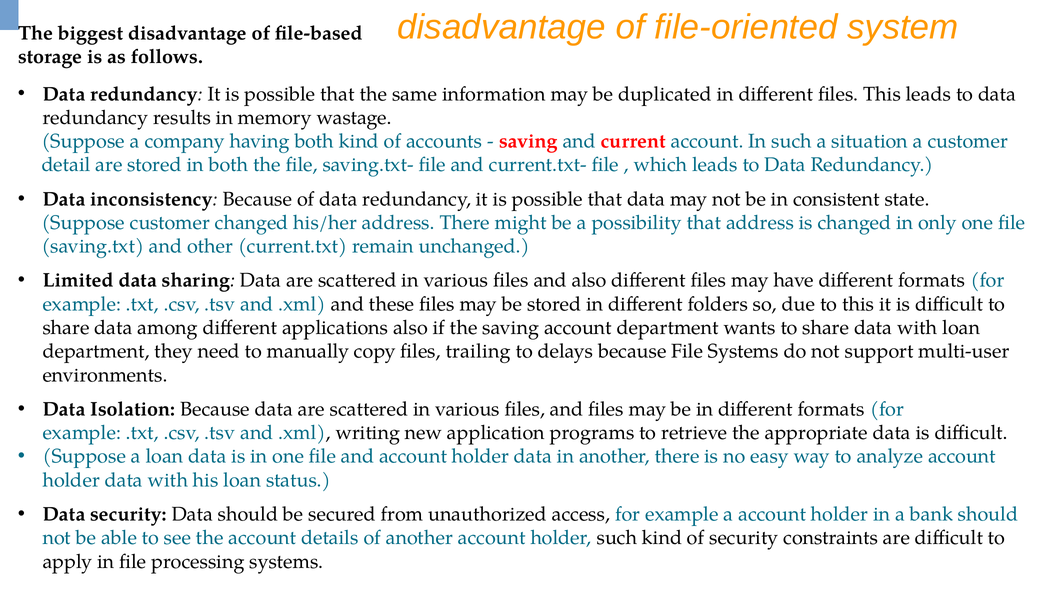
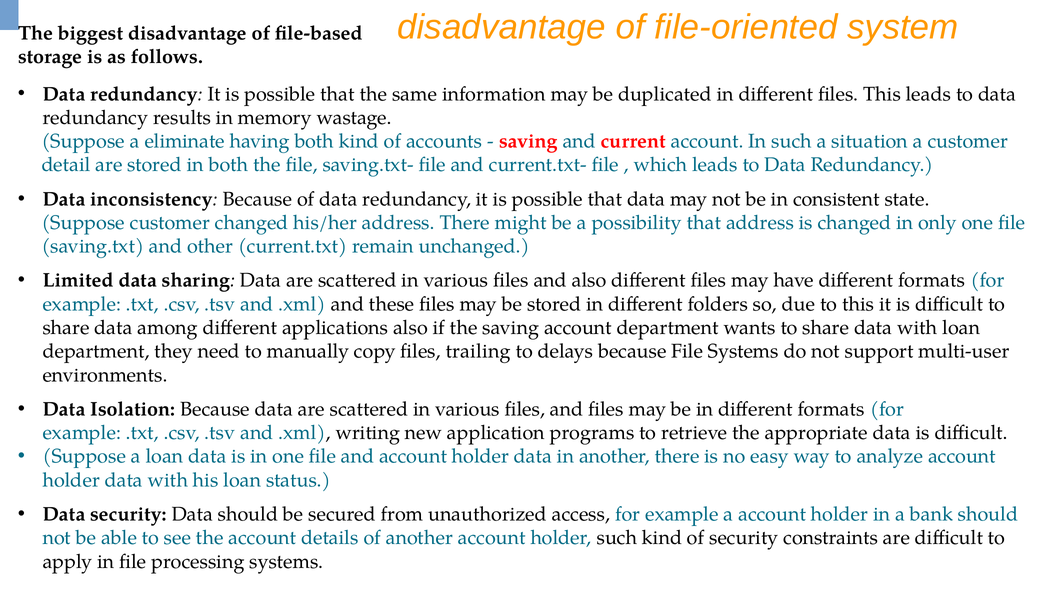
company: company -> eliminate
